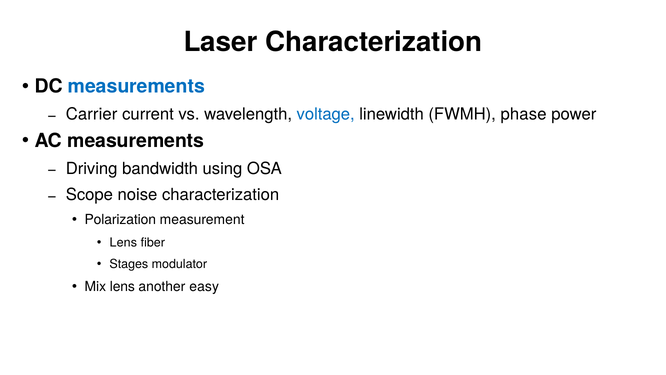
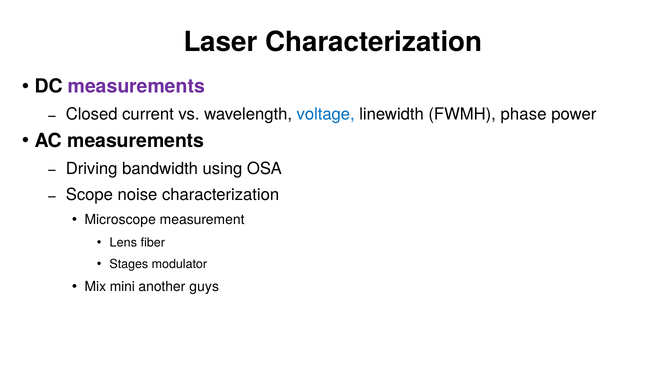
measurements at (136, 86) colour: blue -> purple
Carrier: Carrier -> Closed
Polarization: Polarization -> Microscope
Mix lens: lens -> mini
easy: easy -> guys
